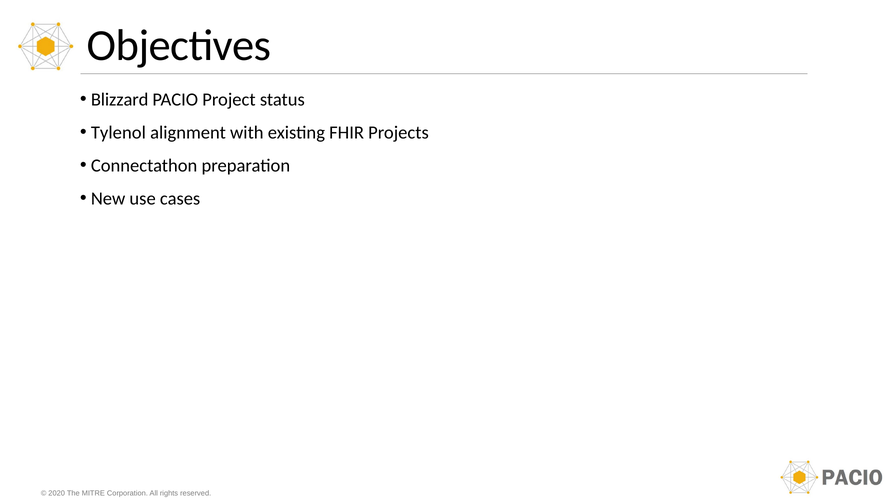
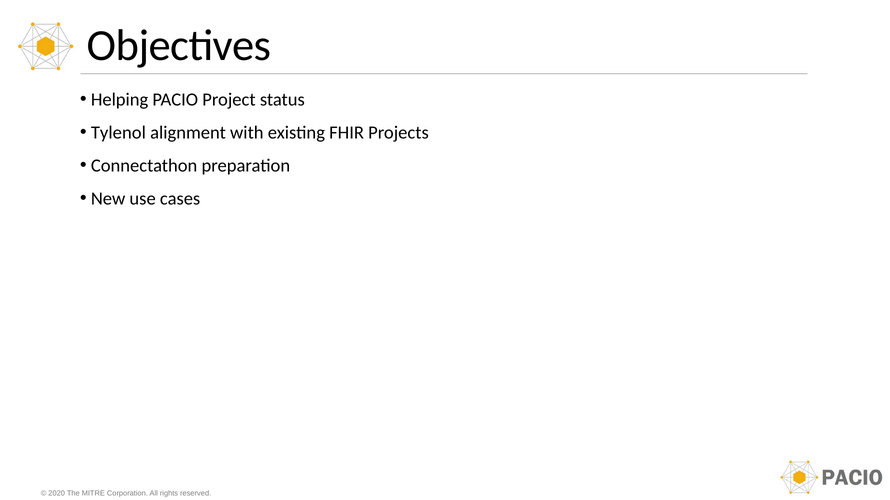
Blizzard: Blizzard -> Helping
